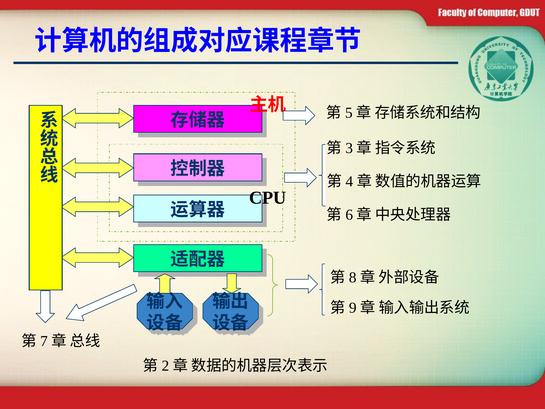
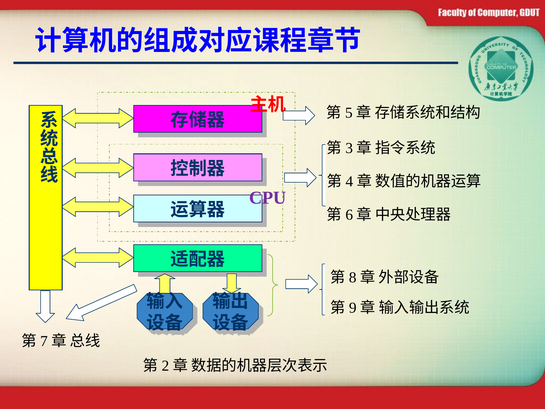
CPU colour: black -> purple
